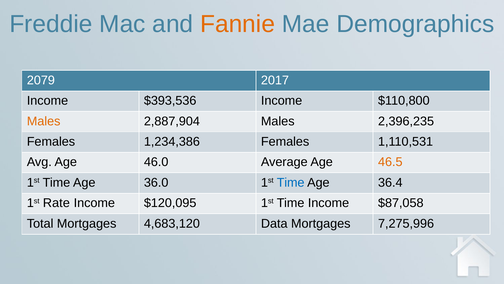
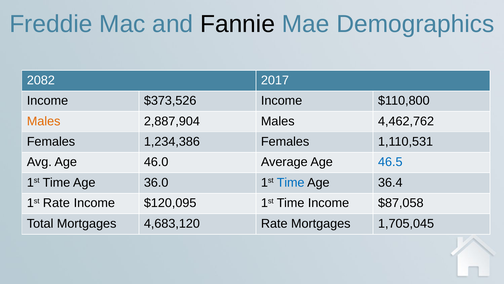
Fannie colour: orange -> black
2079: 2079 -> 2082
$393,536: $393,536 -> $373,526
2,396,235: 2,396,235 -> 4,462,762
46.5 colour: orange -> blue
4,683,120 Data: Data -> Rate
7,275,996: 7,275,996 -> 1,705,045
